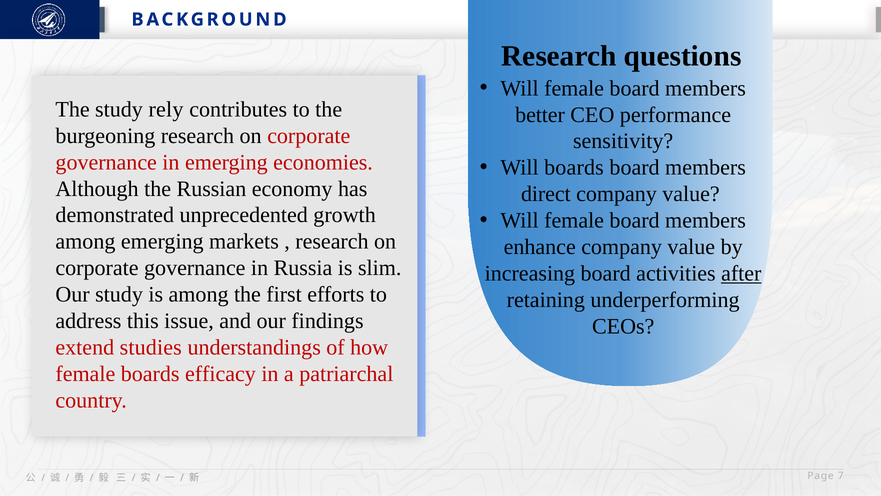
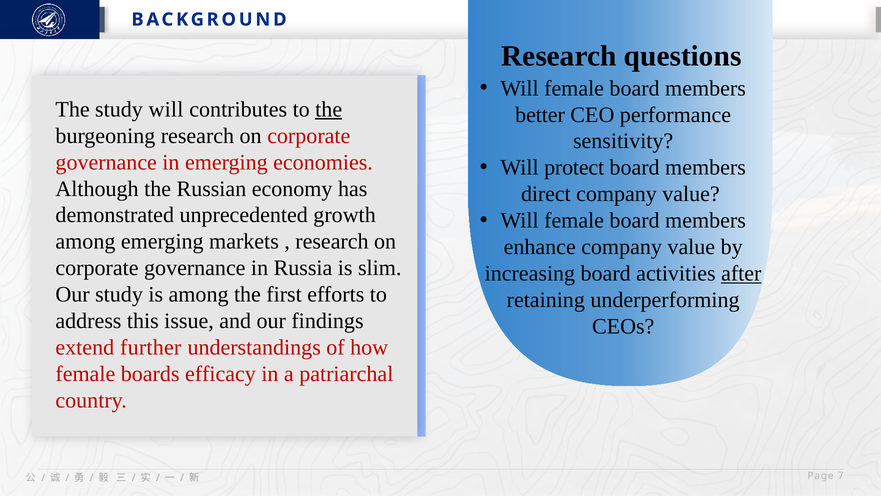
study rely: rely -> will
the at (329, 109) underline: none -> present
Will boards: boards -> protect
studies: studies -> further
